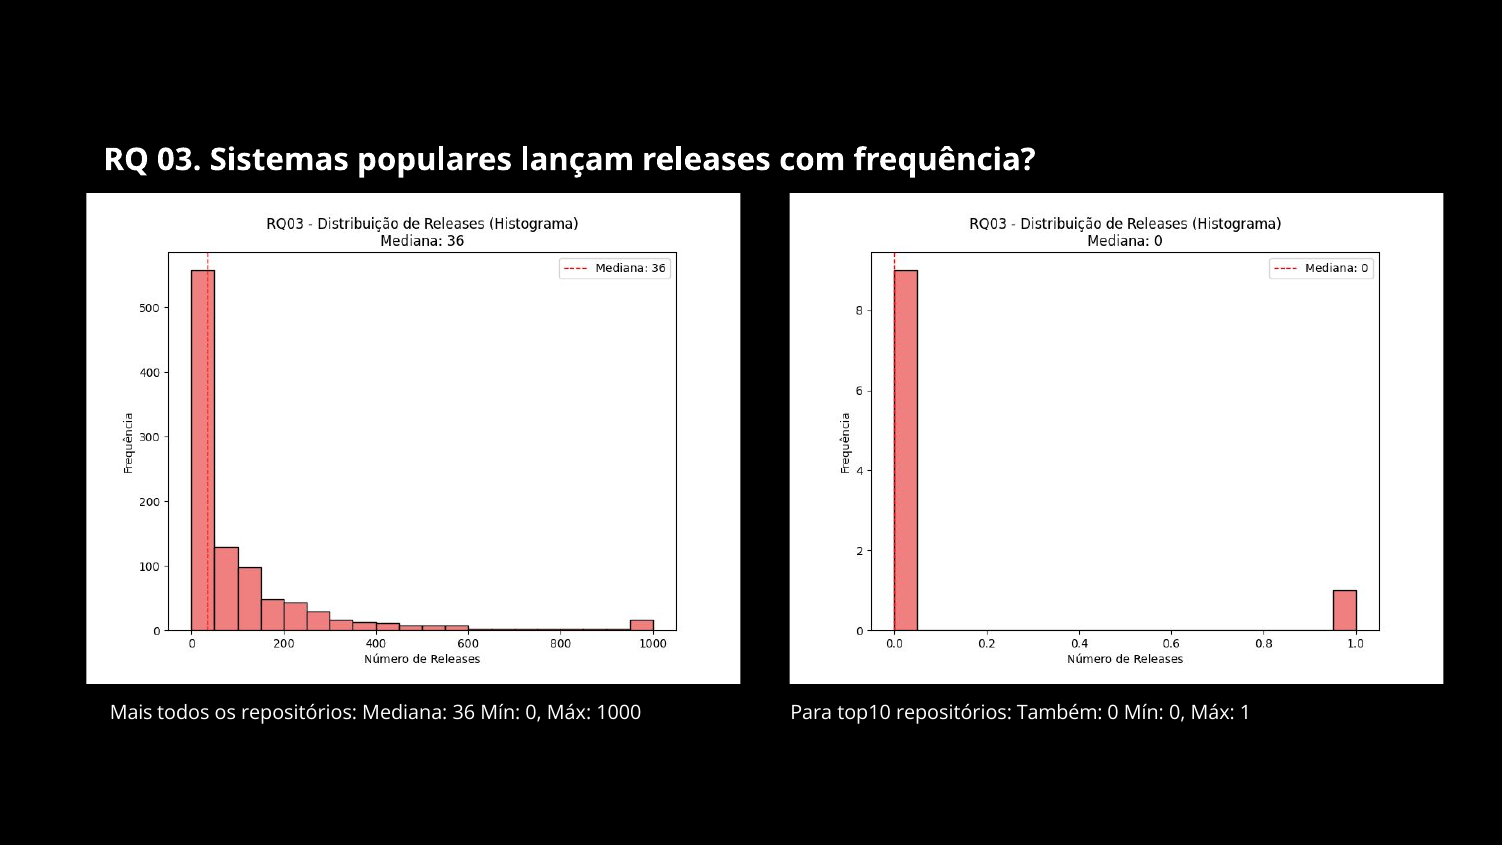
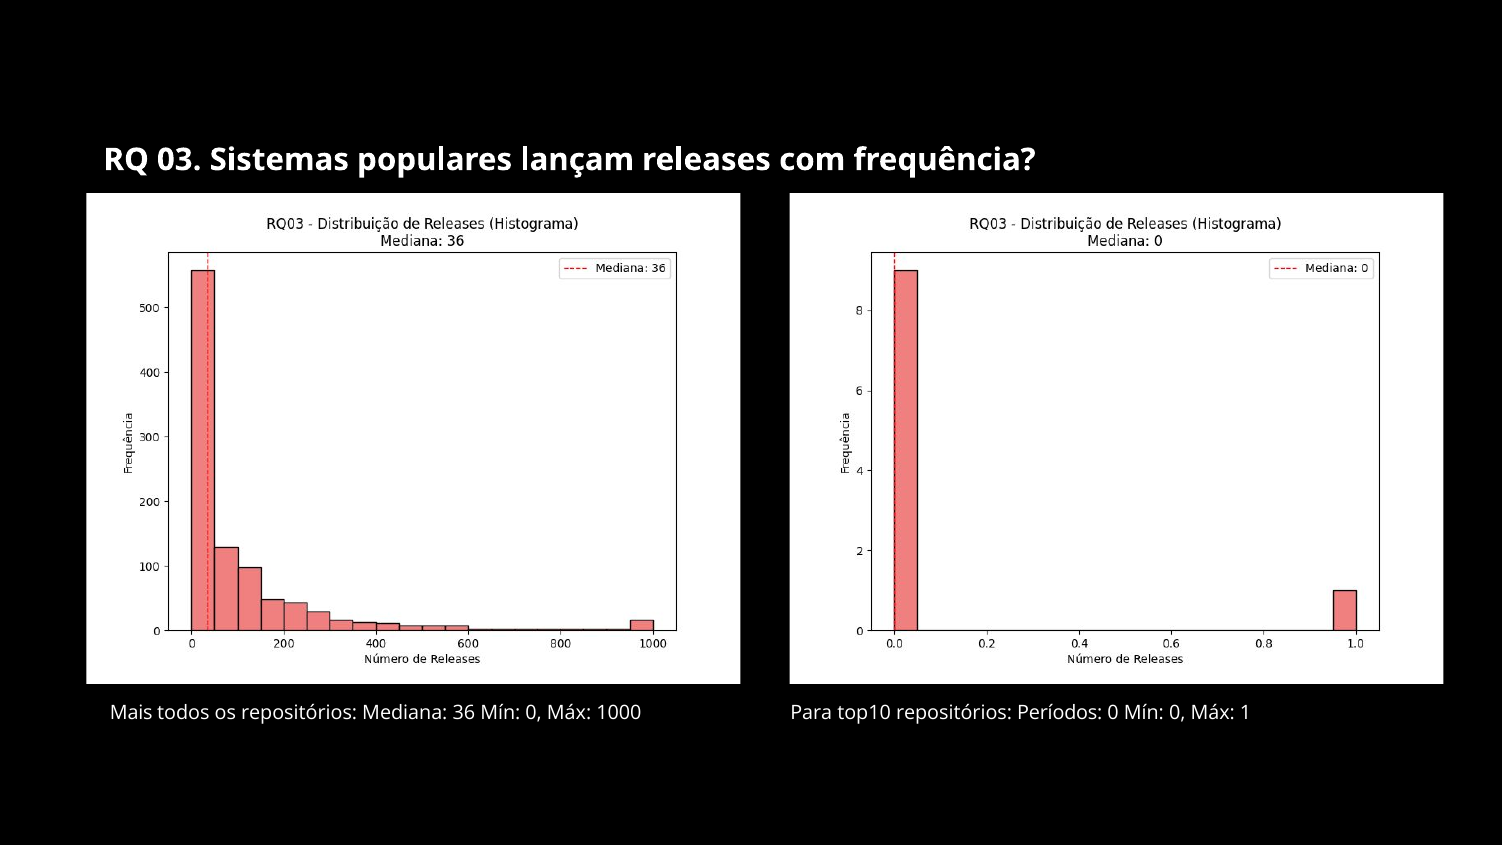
repositórios Também: Também -> Períodos
